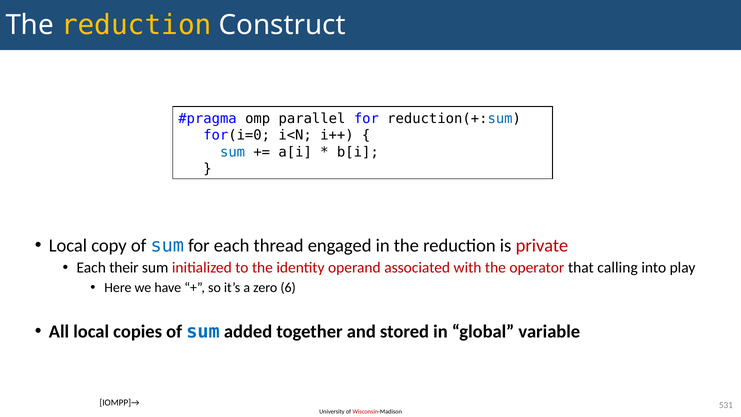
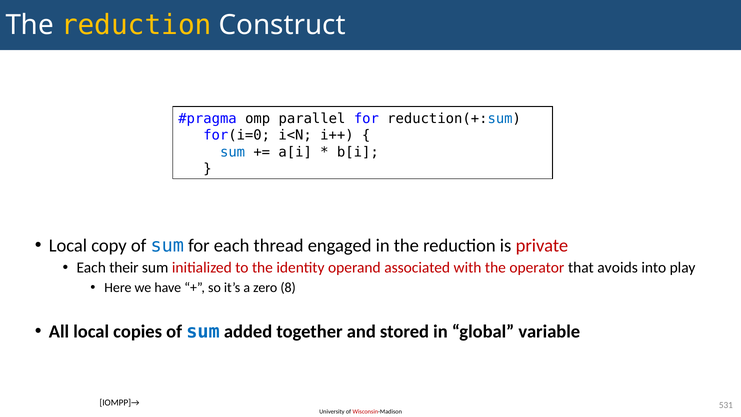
calling: calling -> avoids
6: 6 -> 8
